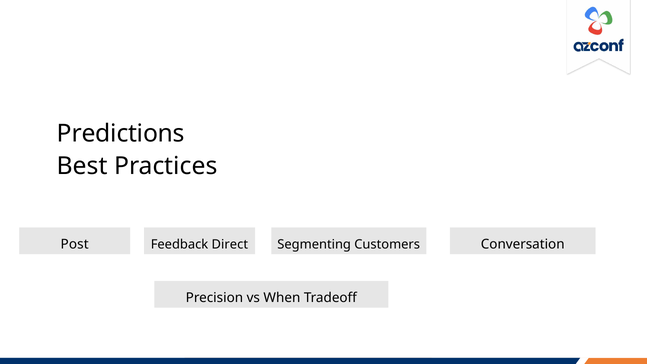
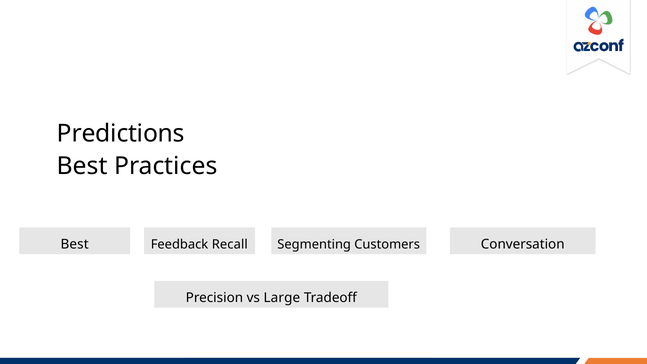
Post at (75, 244): Post -> Best
Direct: Direct -> Recall
When: When -> Large
